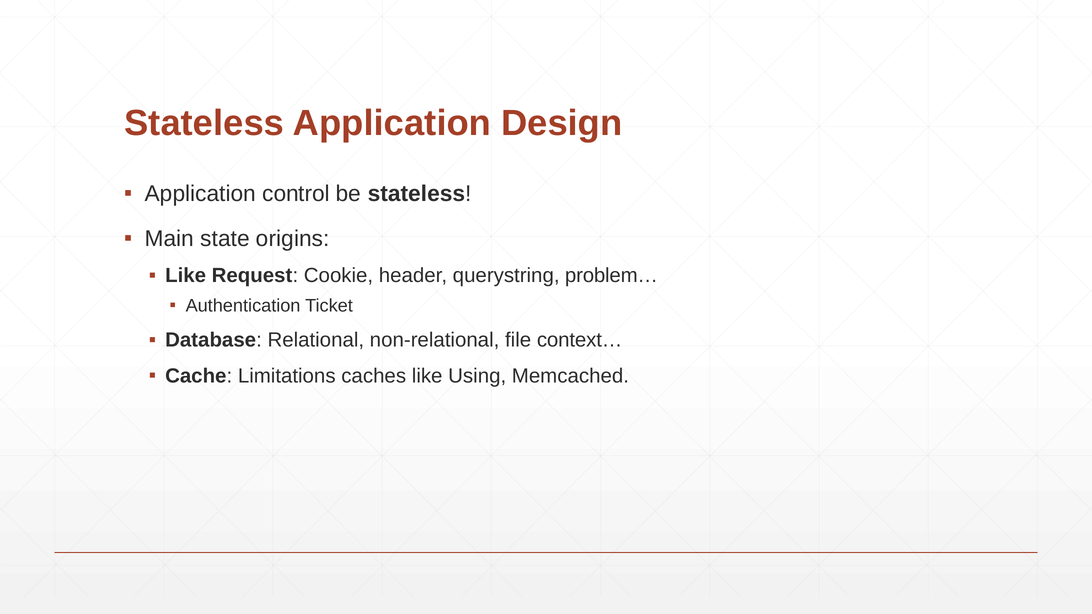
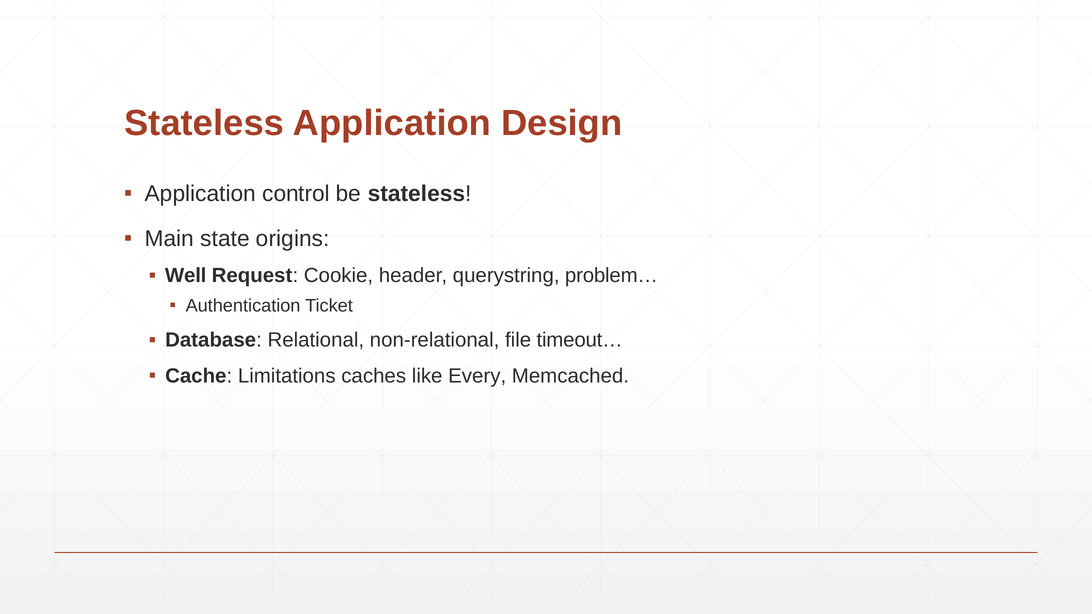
Like at (186, 276): Like -> Well
context…: context… -> timeout…
Using: Using -> Every
